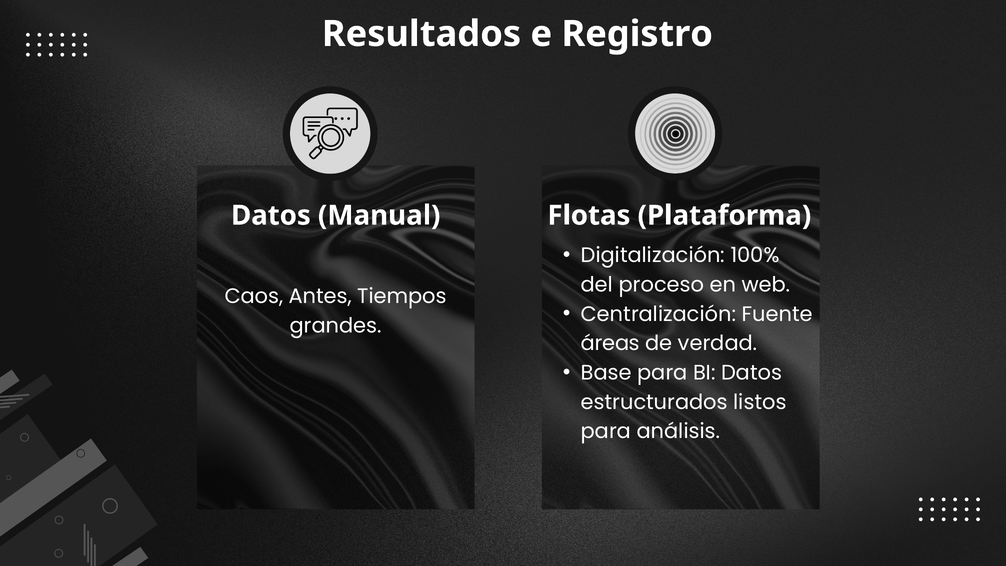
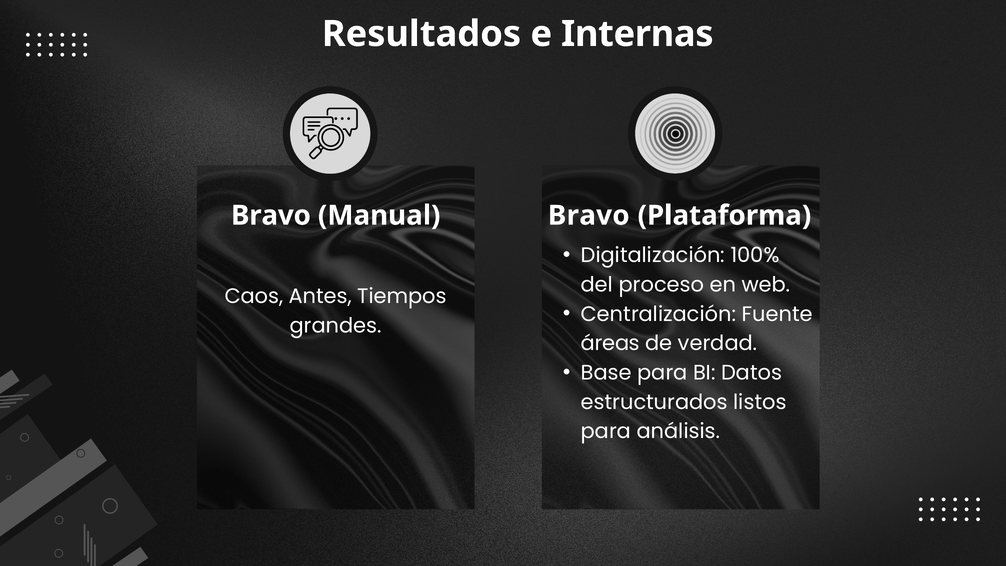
Registro: Registro -> Internas
Datos at (271, 215): Datos -> Bravo
Manual Flotas: Flotas -> Bravo
